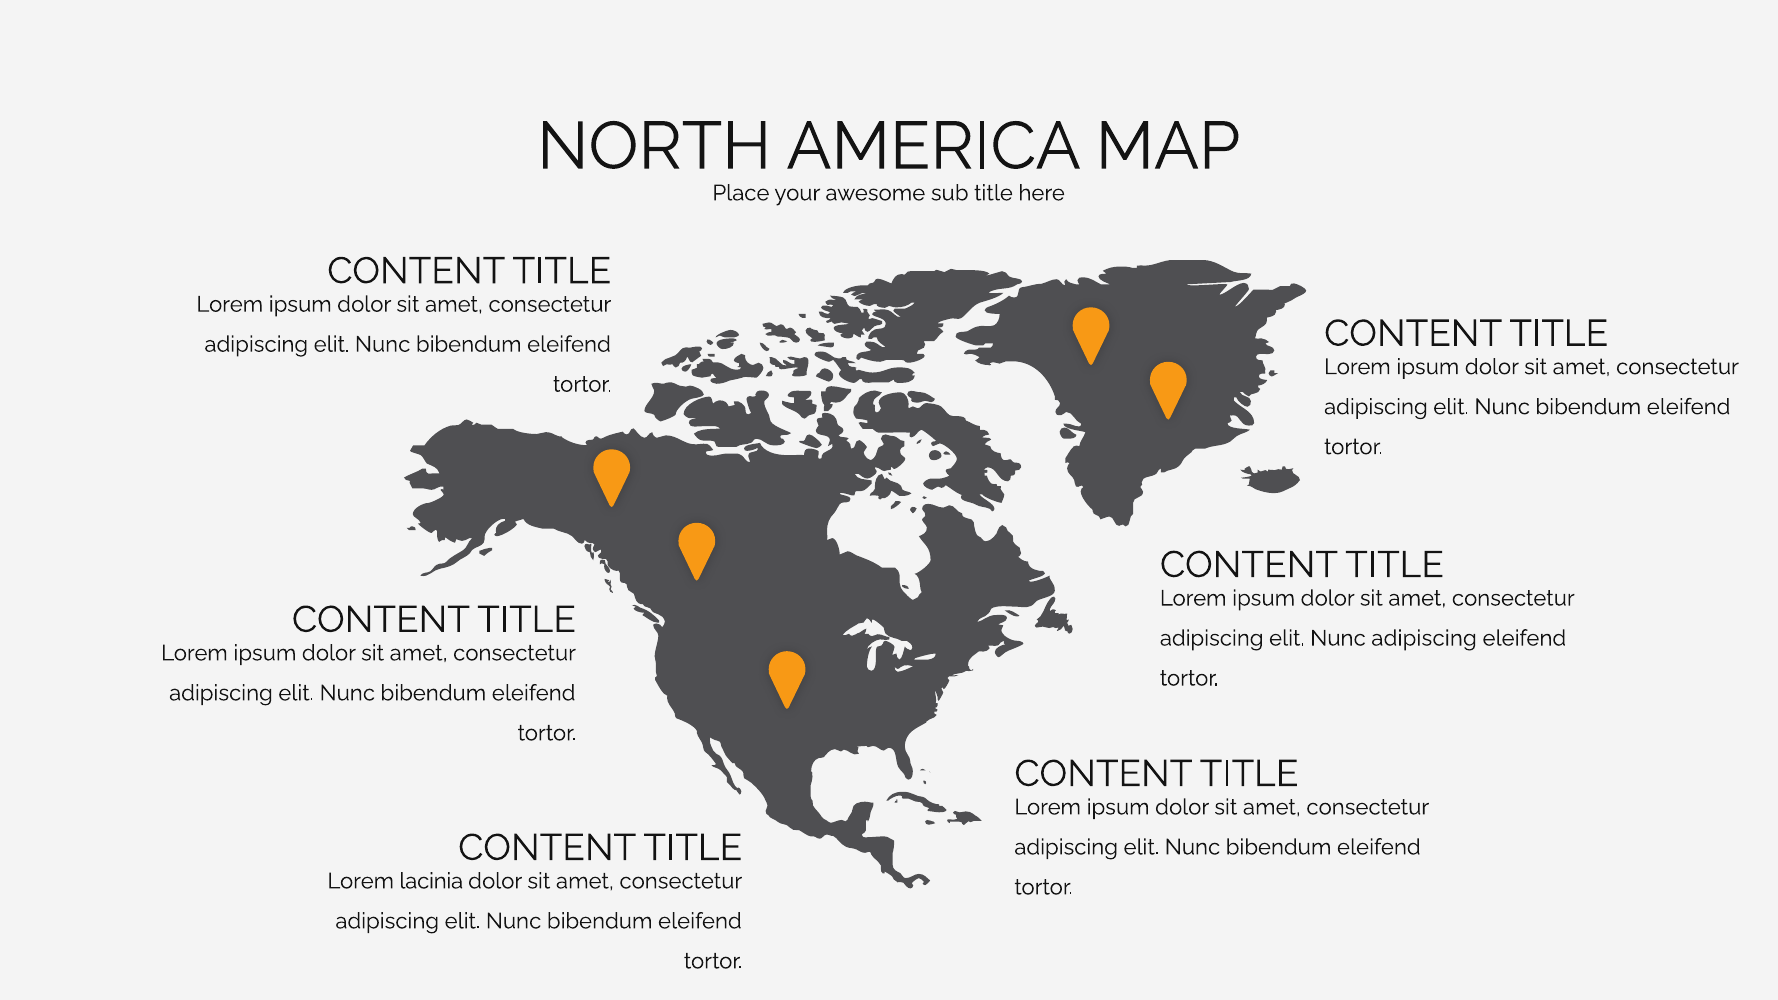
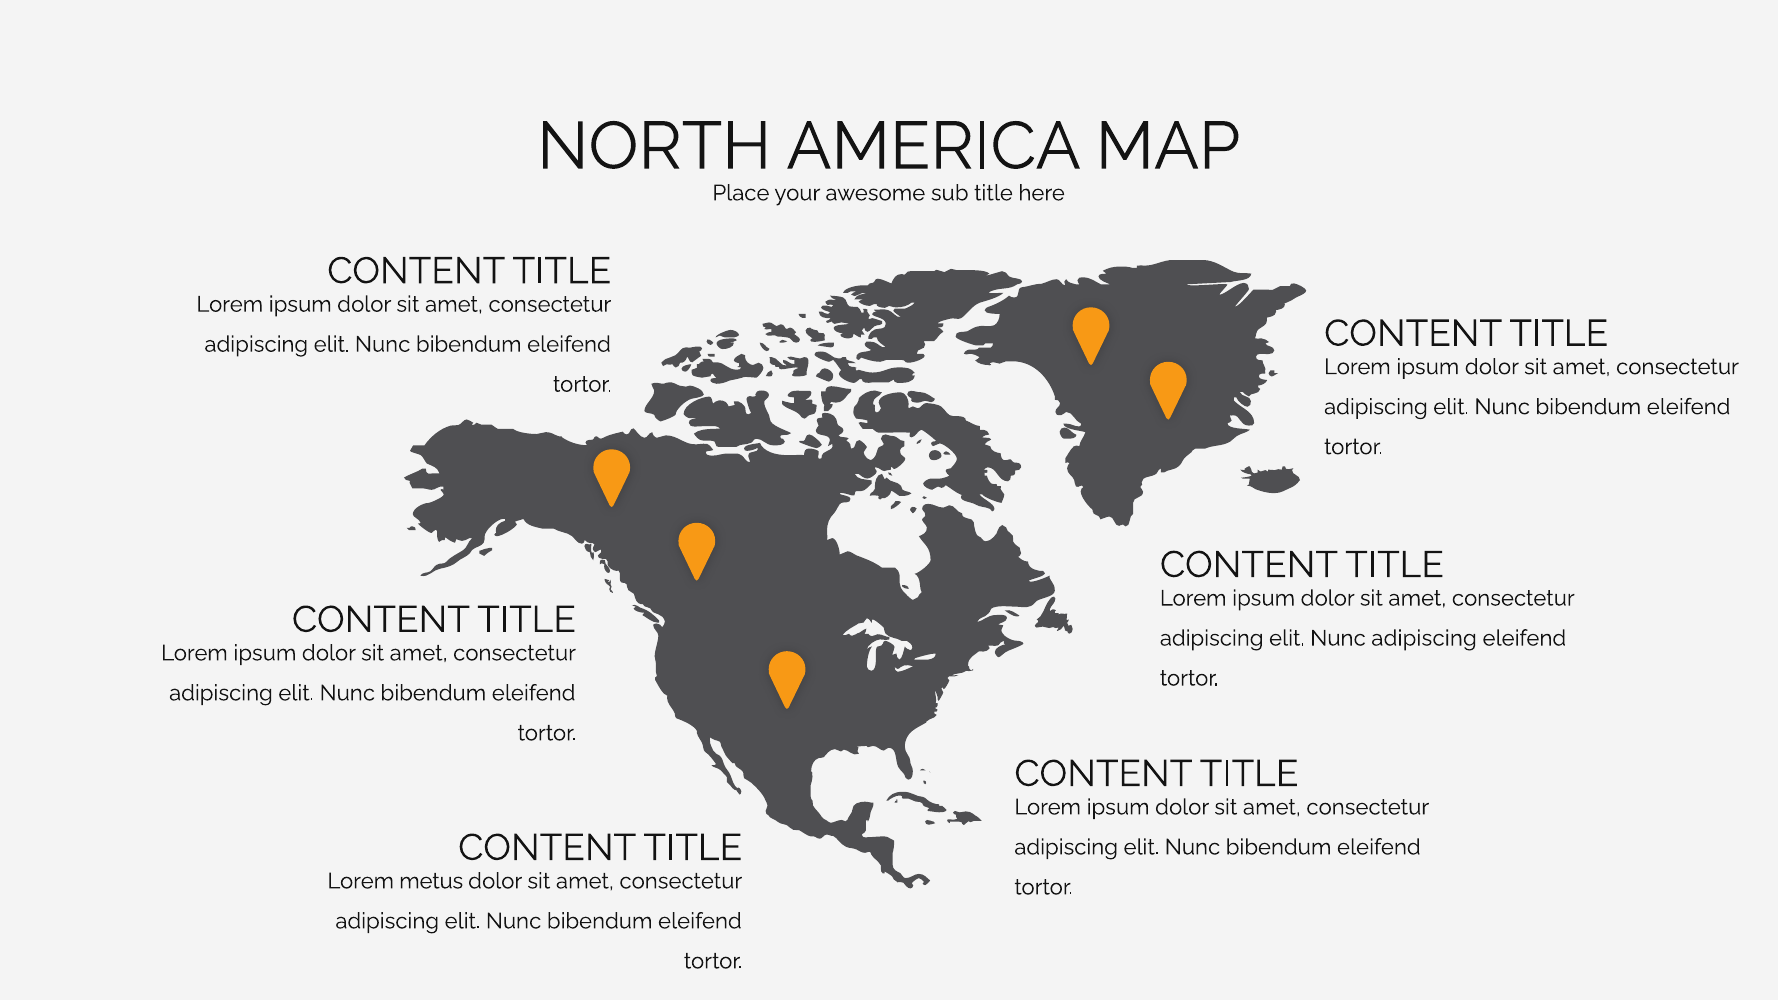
lacinia: lacinia -> metus
